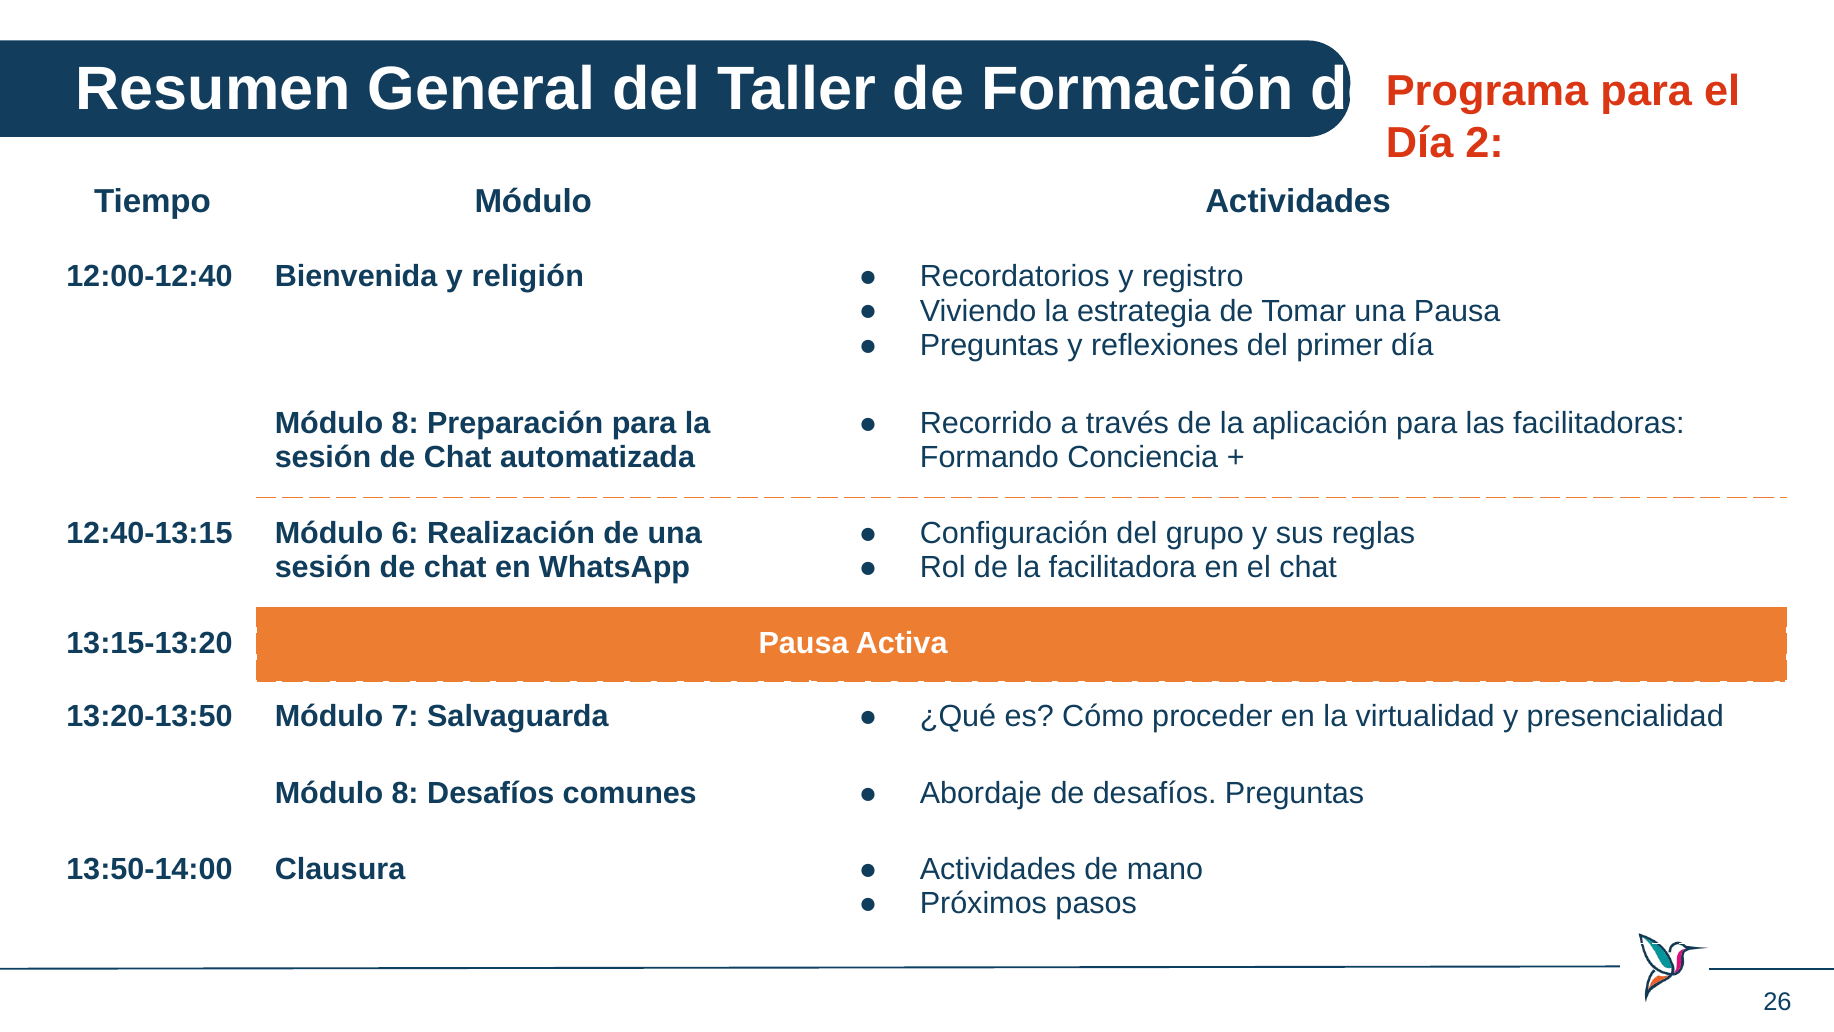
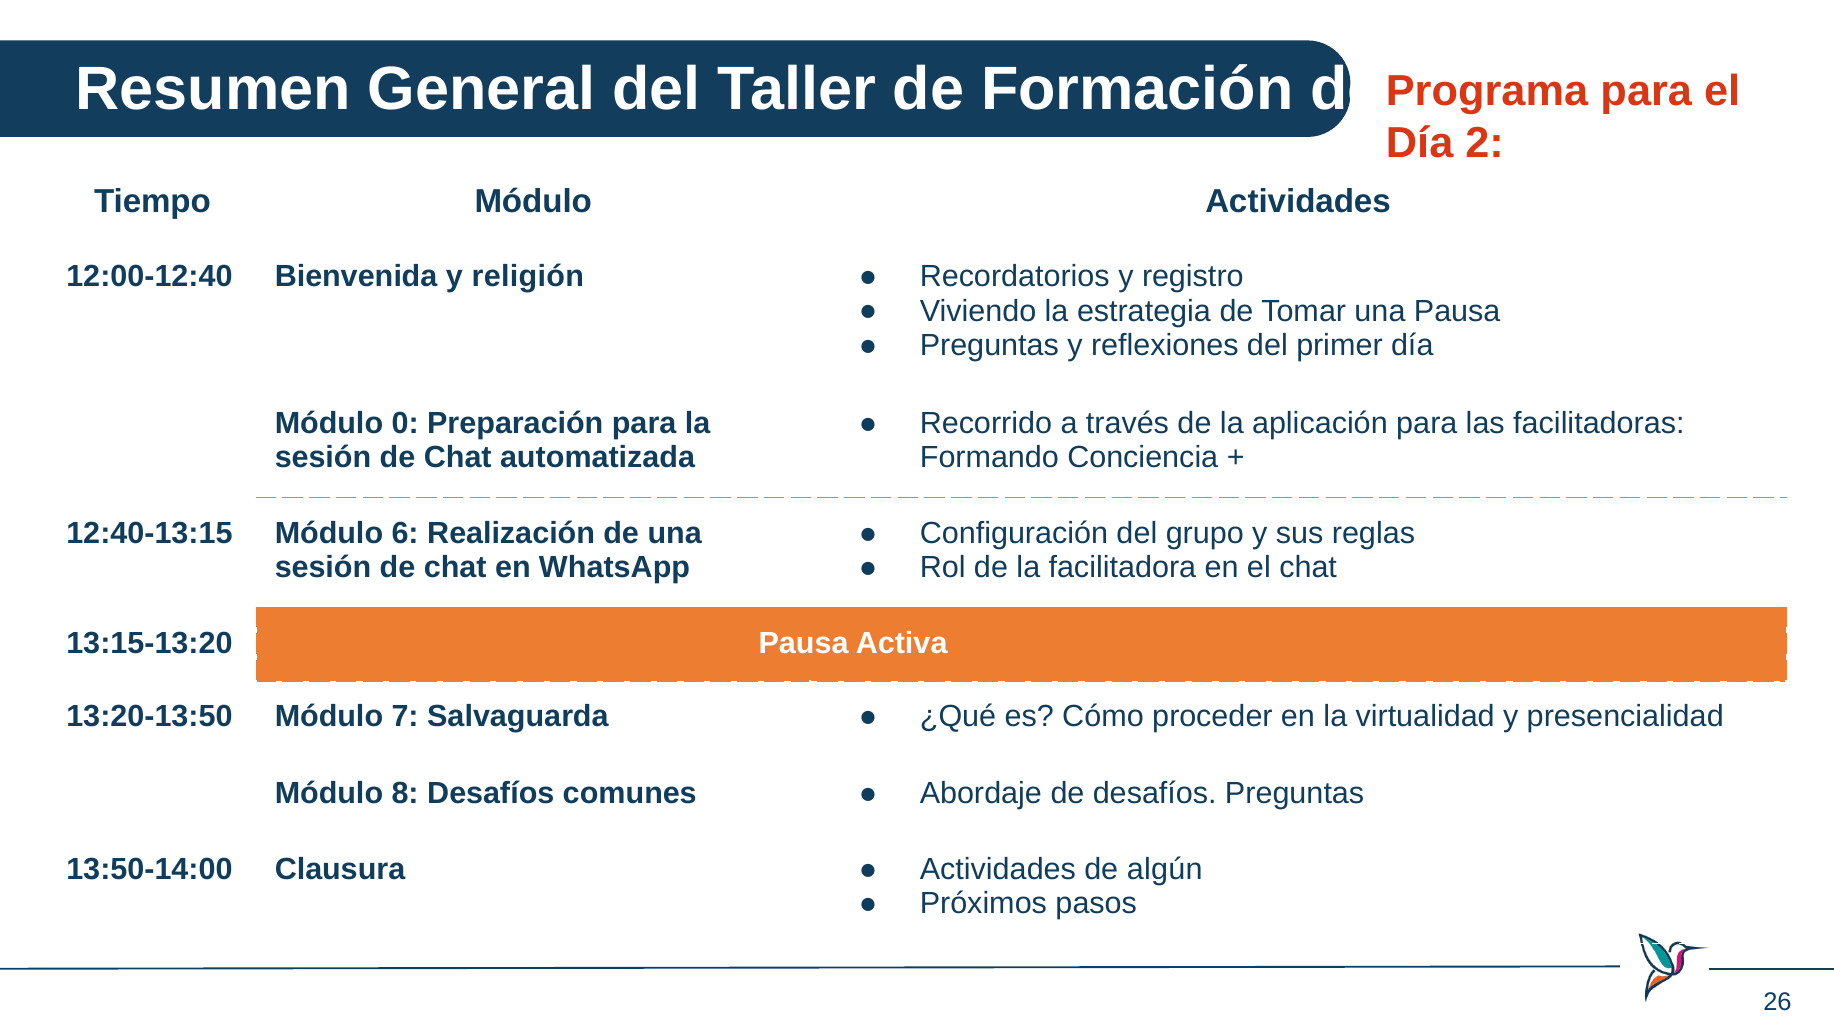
8 at (405, 423): 8 -> 0
mano: mano -> algún
